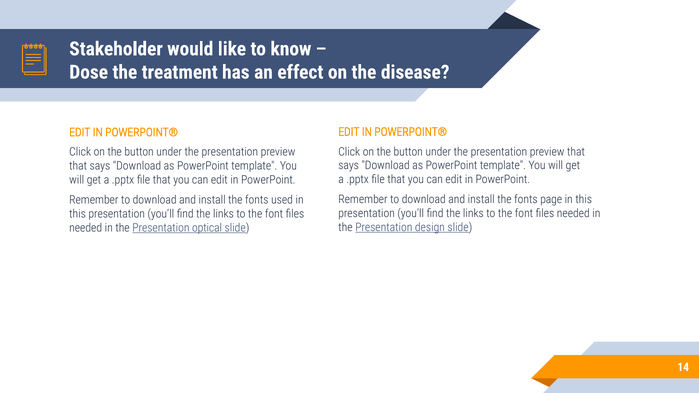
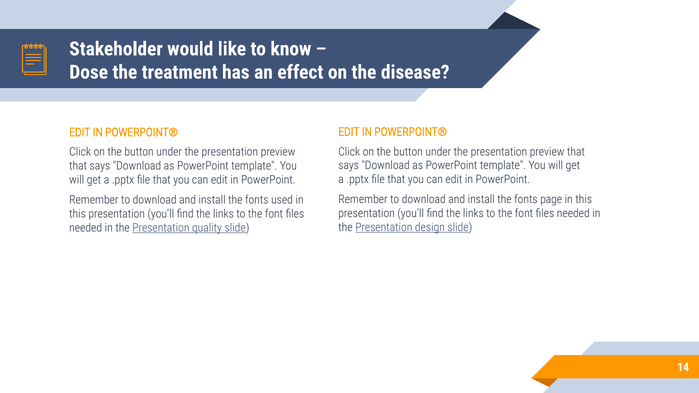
optical: optical -> quality
